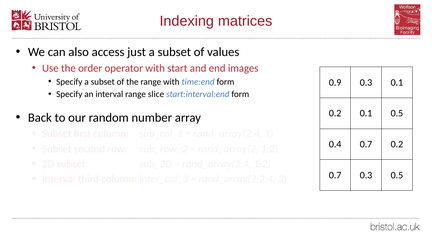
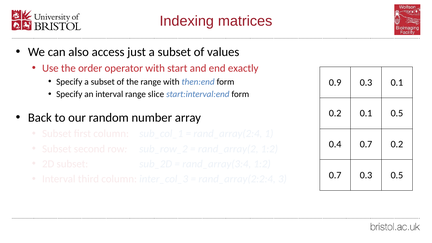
images: images -> exactly
time:end: time:end -> then:end
